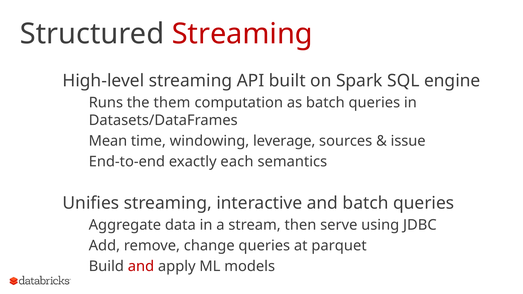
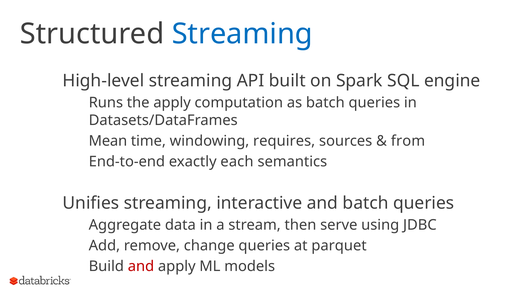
Streaming at (242, 34) colour: red -> blue
the them: them -> apply
leverage: leverage -> requires
issue: issue -> from
